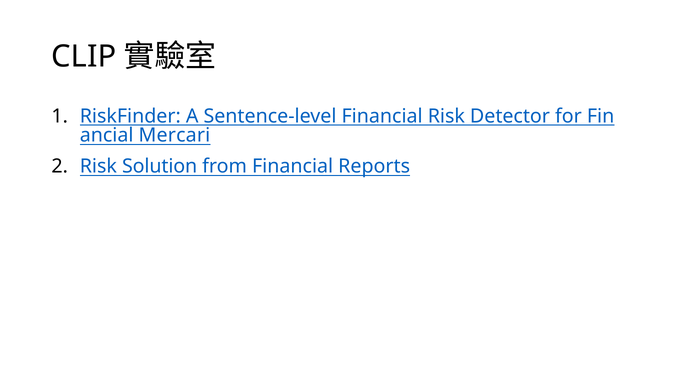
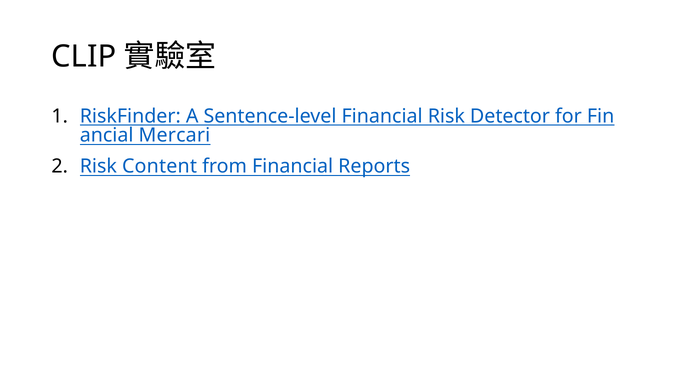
Solution: Solution -> Content
